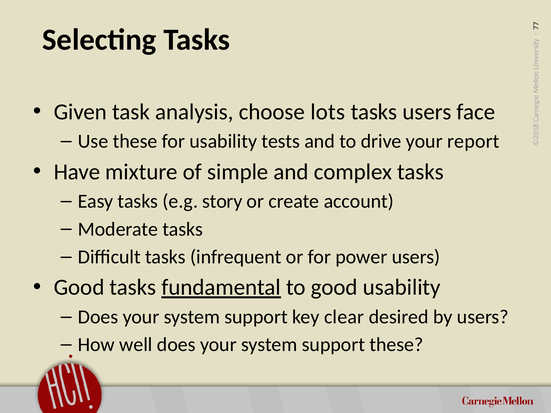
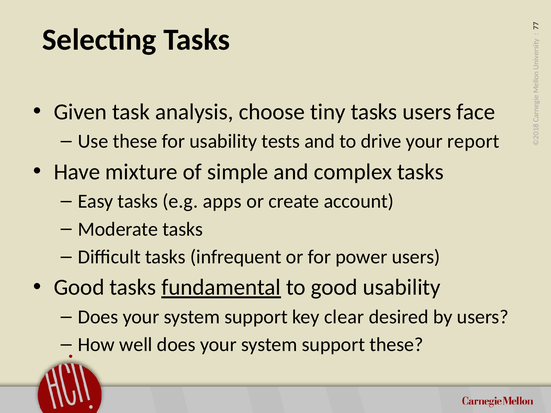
lots: lots -> tiny
story: story -> apps
